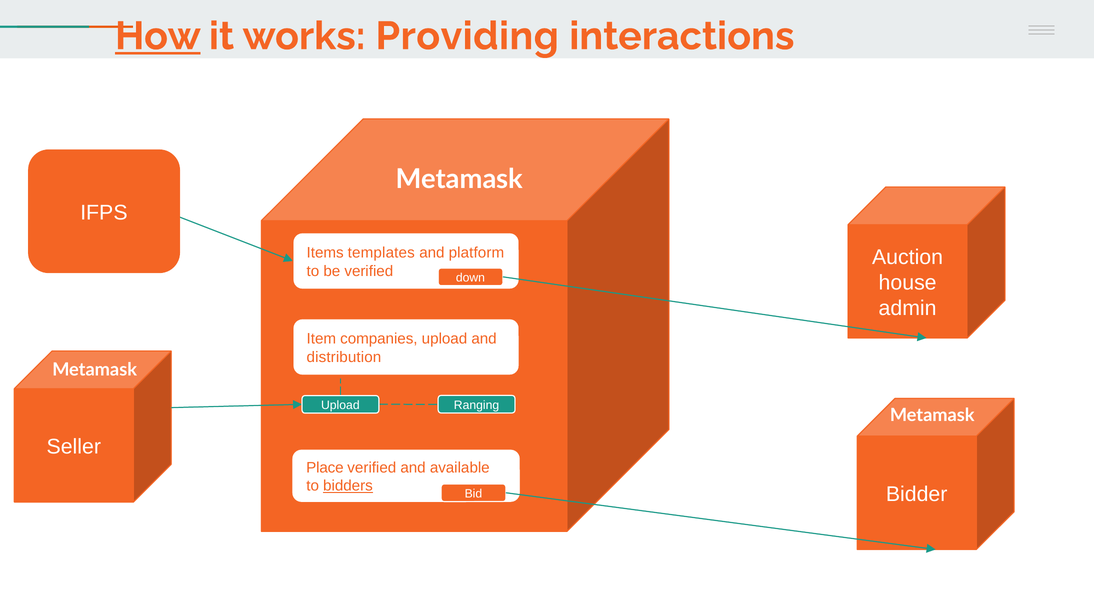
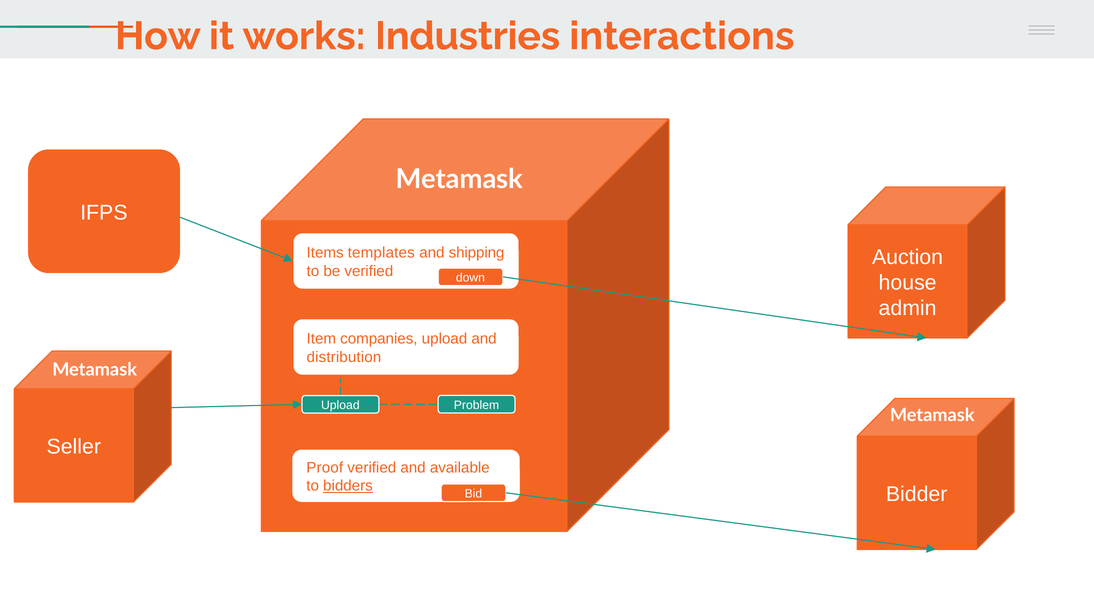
How underline: present -> none
Providing: Providing -> Industries
platform: platform -> shipping
Ranging: Ranging -> Problem
Place: Place -> Proof
